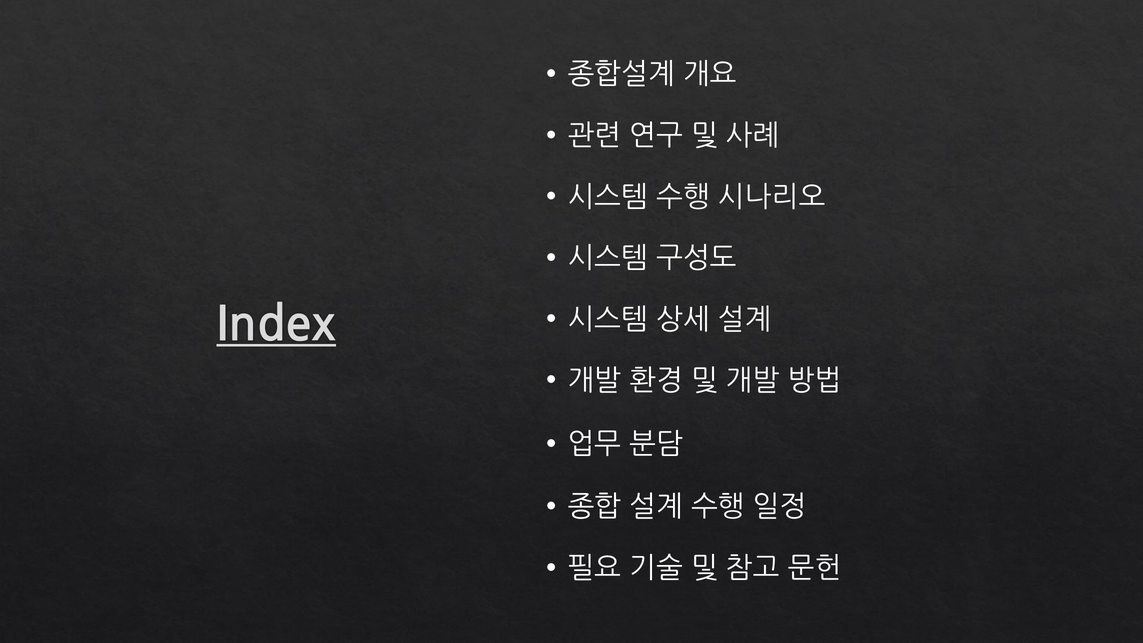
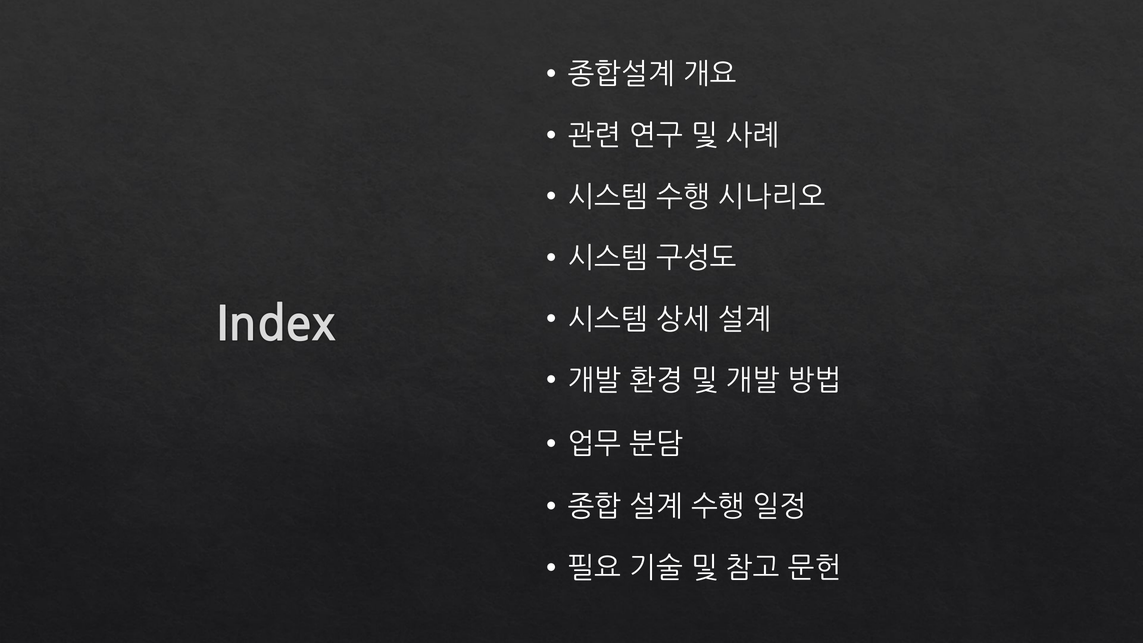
Index underline: present -> none
